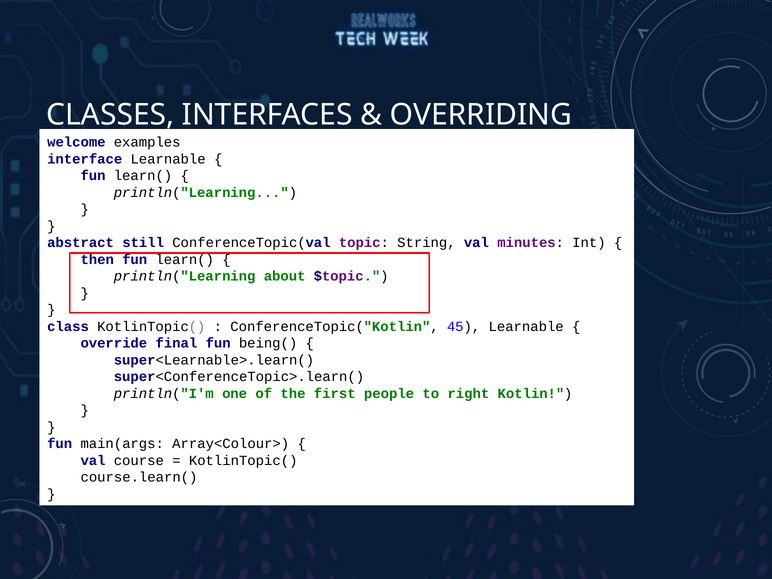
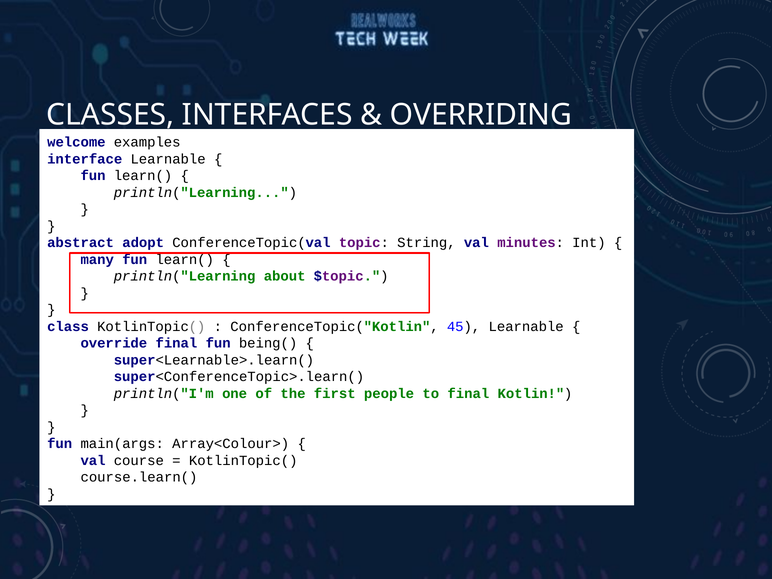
still: still -> adopt
then: then -> many
to right: right -> final
